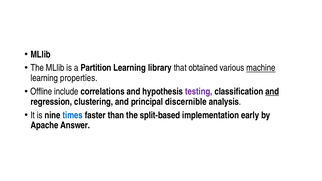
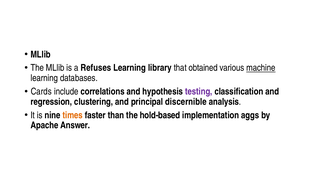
Partition: Partition -> Refuses
properties: properties -> databases
Offline: Offline -> Cards
and at (272, 92) underline: present -> none
times colour: blue -> orange
split-based: split-based -> hold-based
early: early -> aggs
